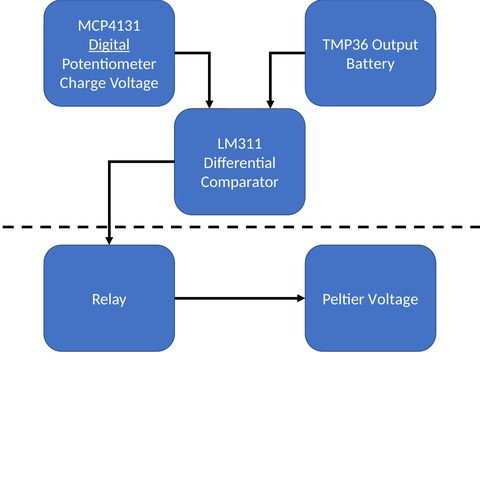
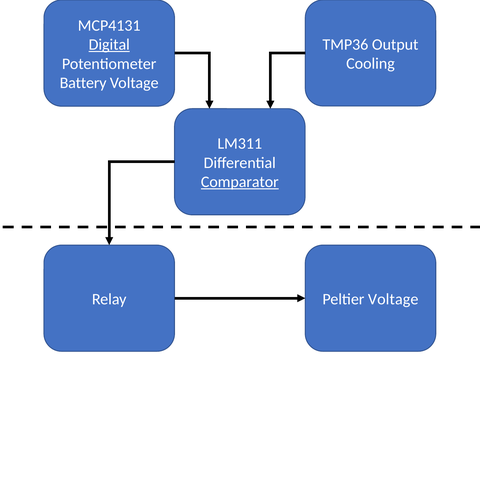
Battery: Battery -> Cooling
Charge: Charge -> Battery
Comparator underline: none -> present
